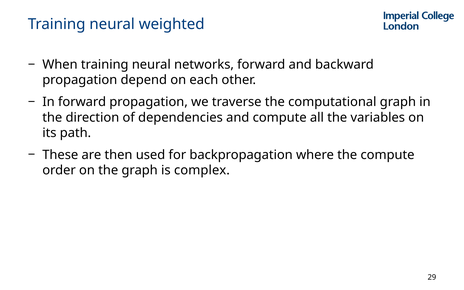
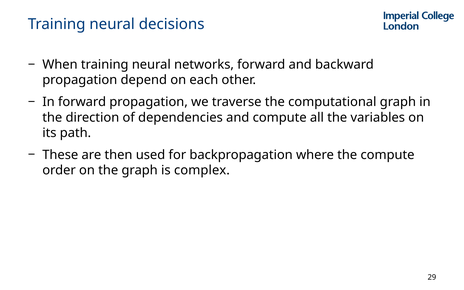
weighted: weighted -> decisions
